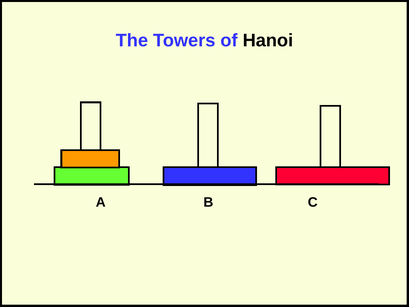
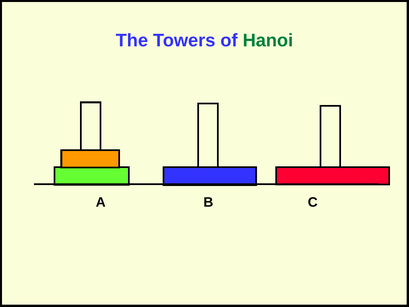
Hanoi colour: black -> green
